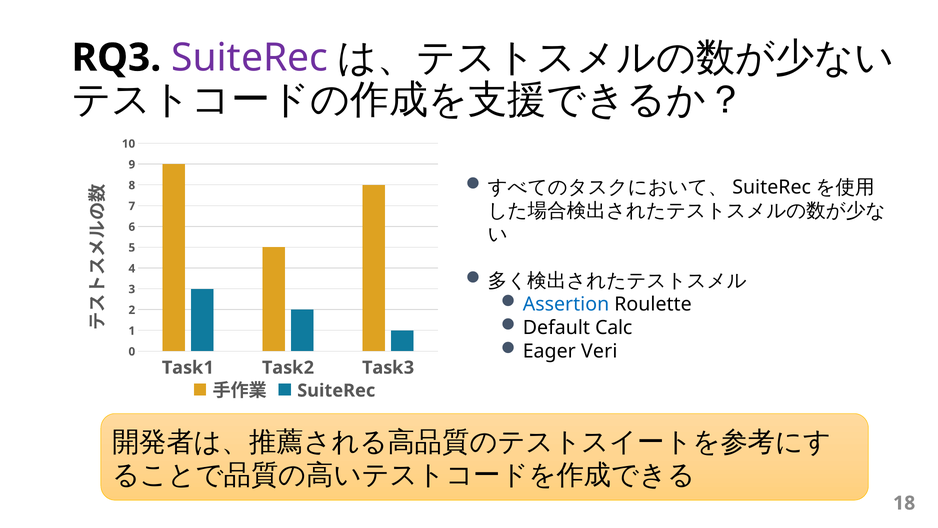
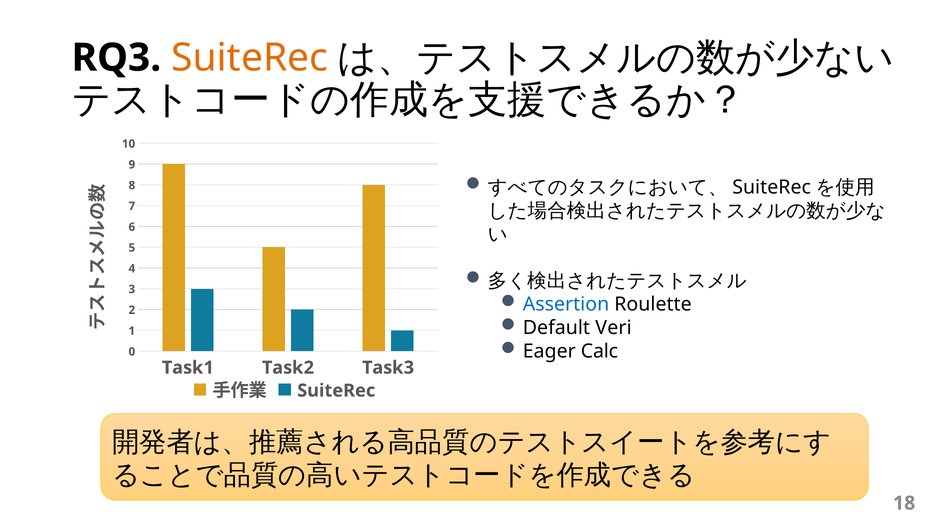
SuiteRec at (250, 58) colour: purple -> orange
Calc: Calc -> Veri
Veri: Veri -> Calc
